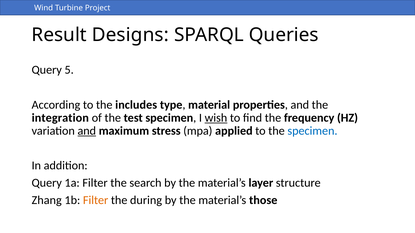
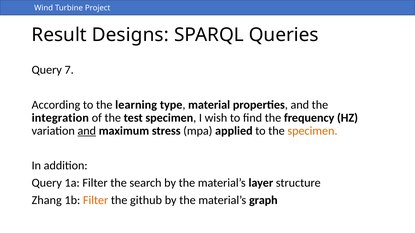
5: 5 -> 7
includes: includes -> learning
wish underline: present -> none
specimen at (312, 131) colour: blue -> orange
during: during -> github
those: those -> graph
